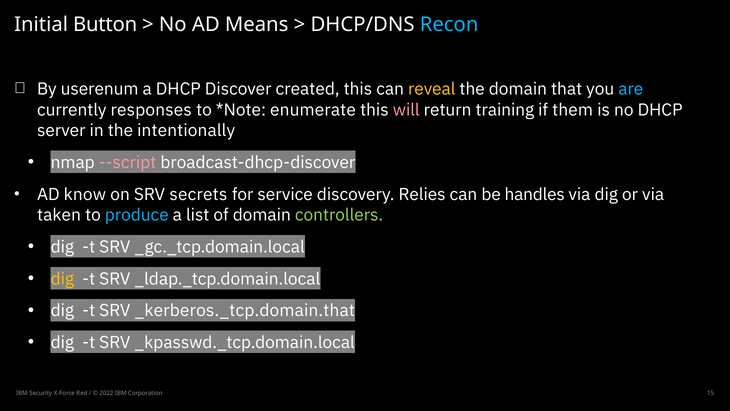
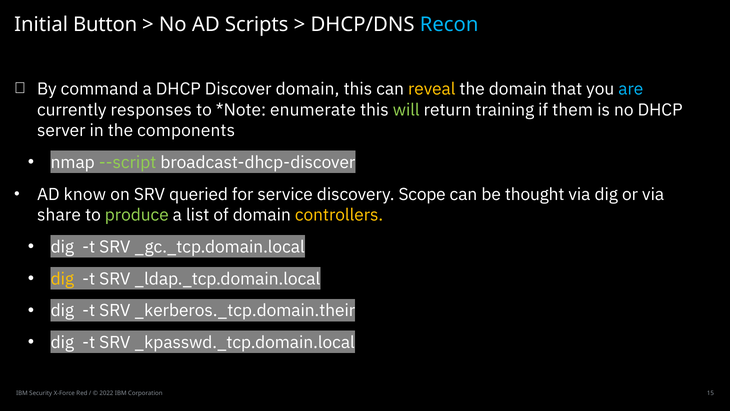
Means: Means -> Scripts
userenum: userenum -> command
Discover created: created -> domain
will colour: pink -> light green
intentionally: intentionally -> components
--script colour: pink -> light green
secrets: secrets -> queried
Relies: Relies -> Scope
handles: handles -> thought
taken: taken -> share
produce colour: light blue -> light green
controllers colour: light green -> yellow
_kerberos._tcp.domain.that: _kerberos._tcp.domain.that -> _kerberos._tcp.domain.their
